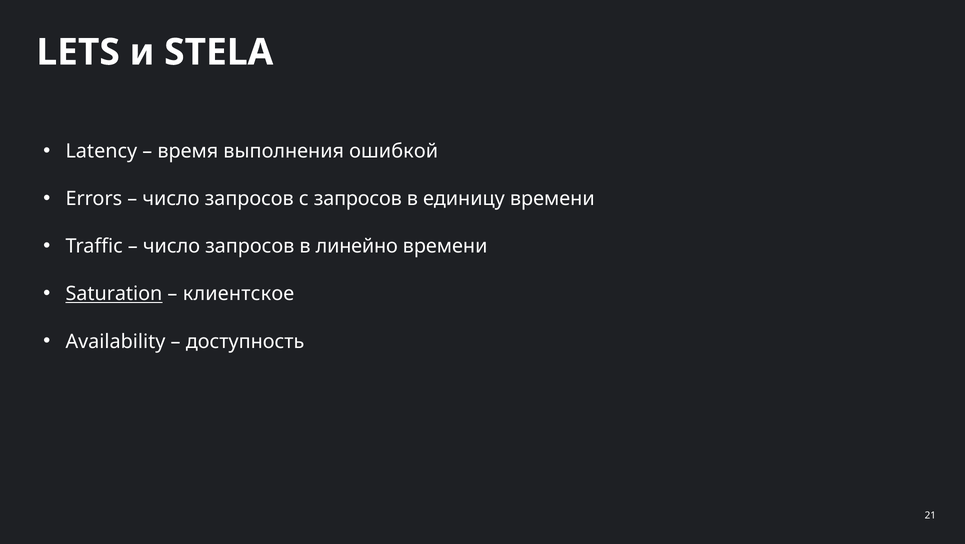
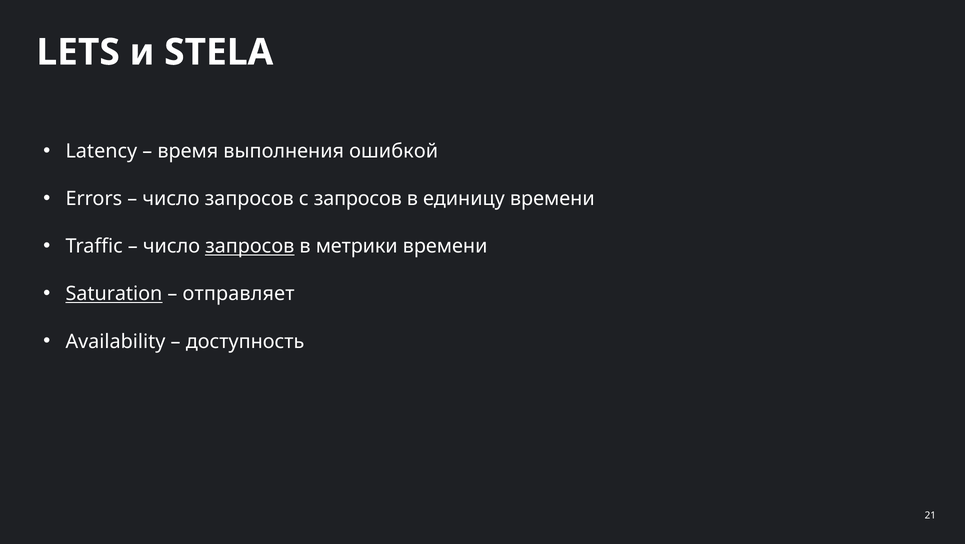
запросов at (250, 246) underline: none -> present
линейно: линейно -> метрики
клиентское: клиентское -> отправляет
